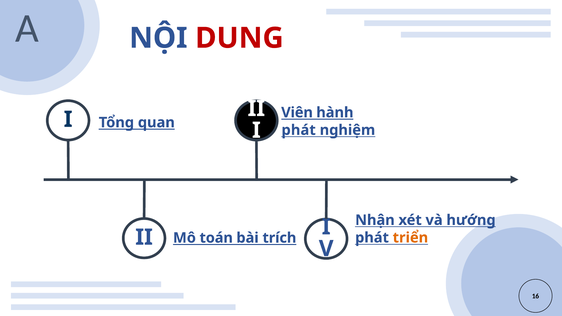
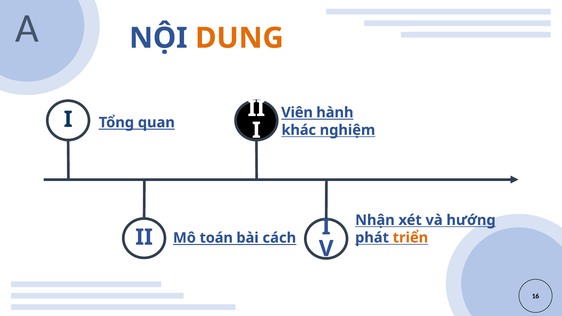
DUNG colour: red -> orange
phát at (299, 130): phát -> khác
trích: trích -> cách
